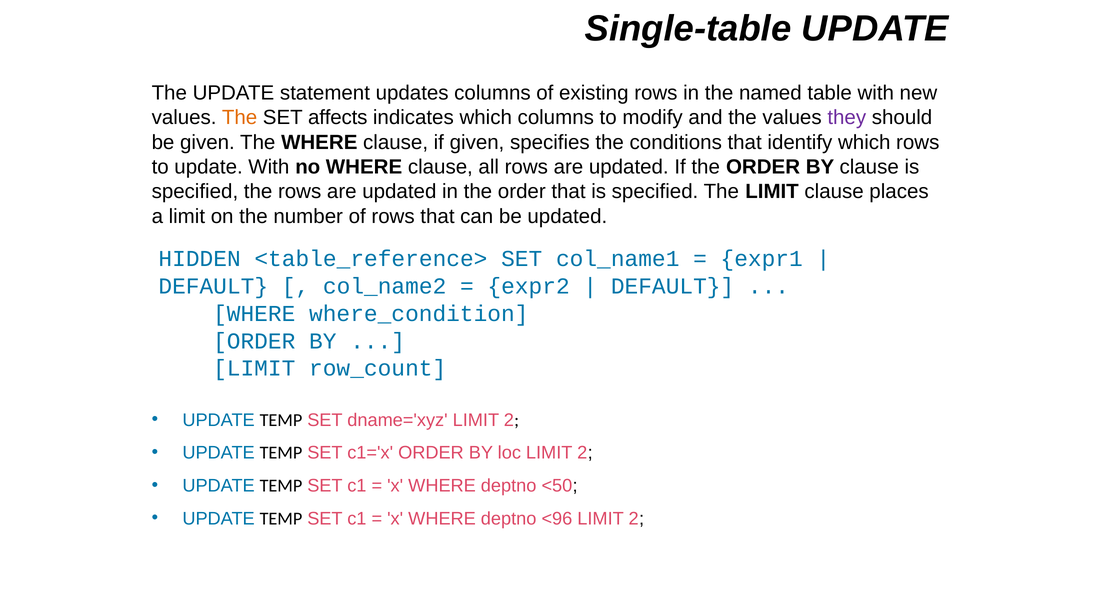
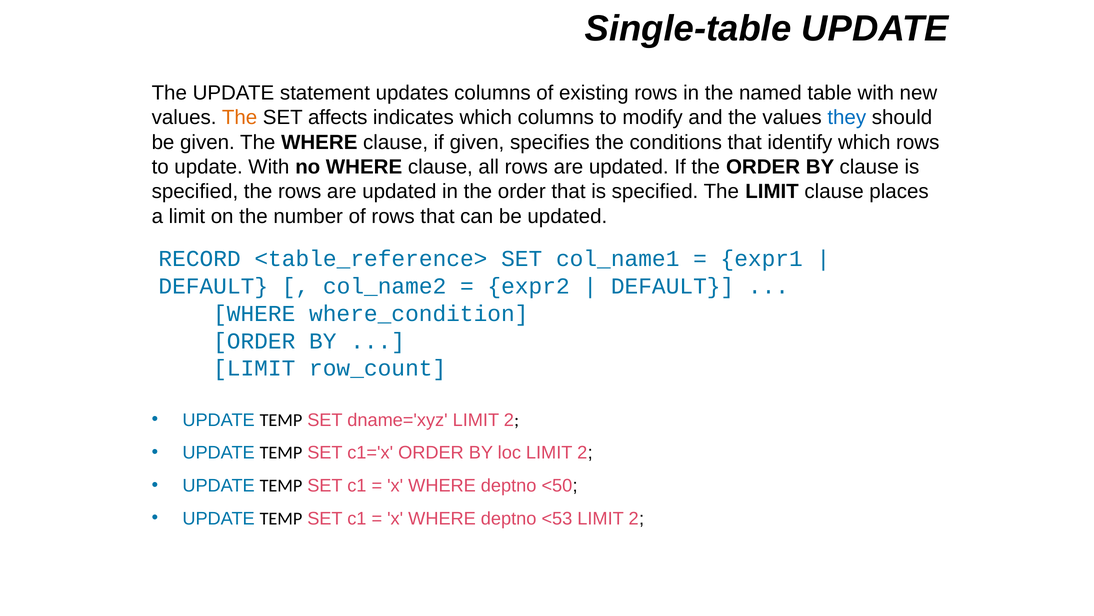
they colour: purple -> blue
HIDDEN: HIDDEN -> RECORD
<96: <96 -> <53
